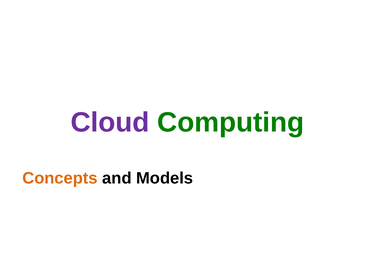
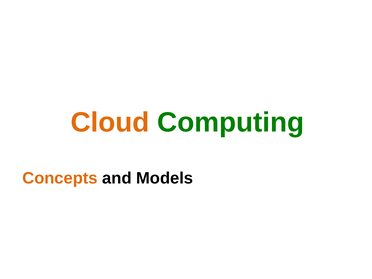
Cloud colour: purple -> orange
